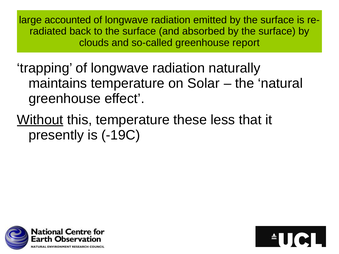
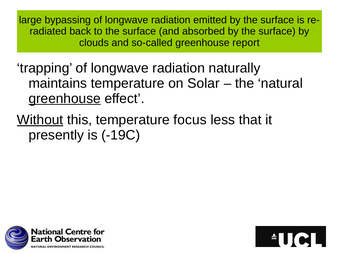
accounted: accounted -> bypassing
greenhouse at (65, 99) underline: none -> present
these: these -> focus
